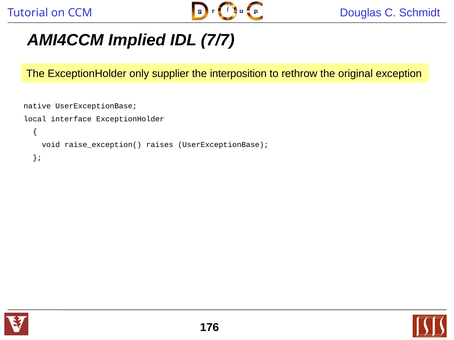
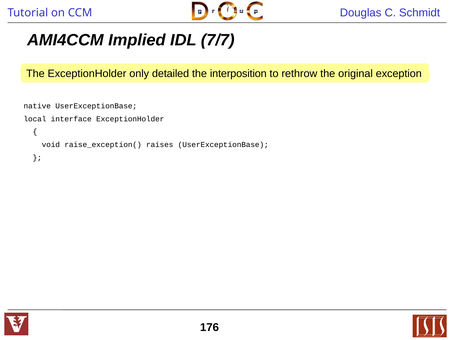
supplier: supplier -> detailed
